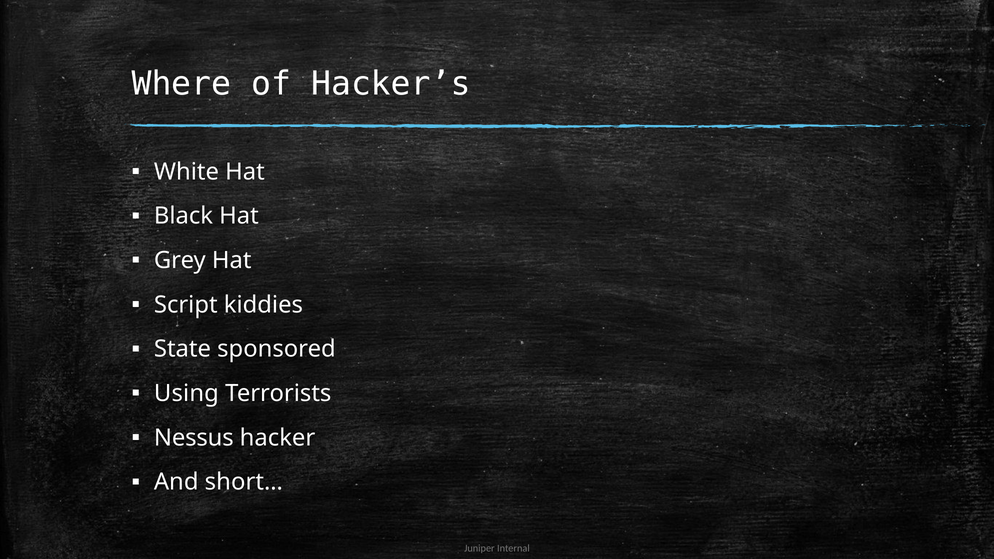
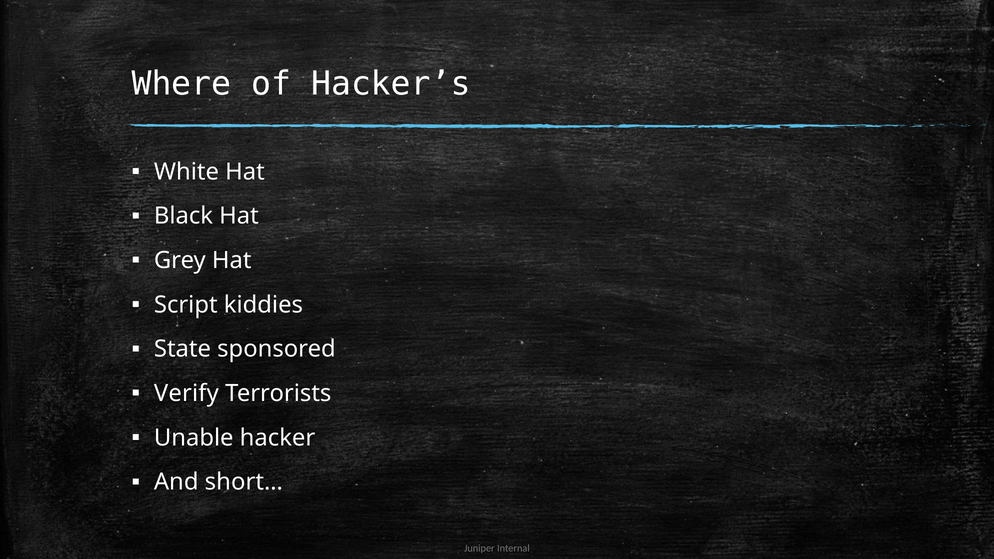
Using: Using -> Verify
Nessus: Nessus -> Unable
